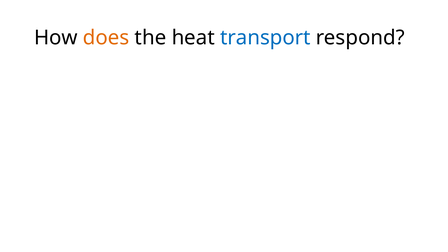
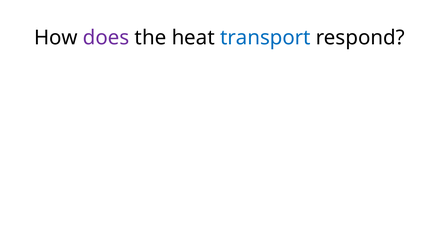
does colour: orange -> purple
